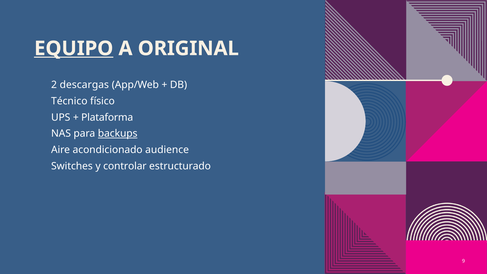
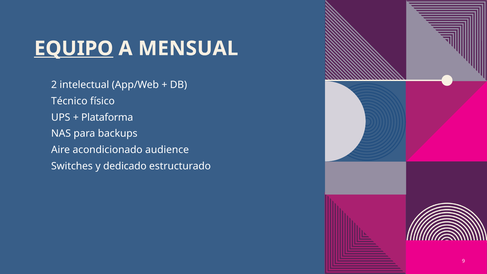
ORIGINAL: ORIGINAL -> MENSUAL
descargas: descargas -> intelectual
backups underline: present -> none
controlar: controlar -> dedicado
